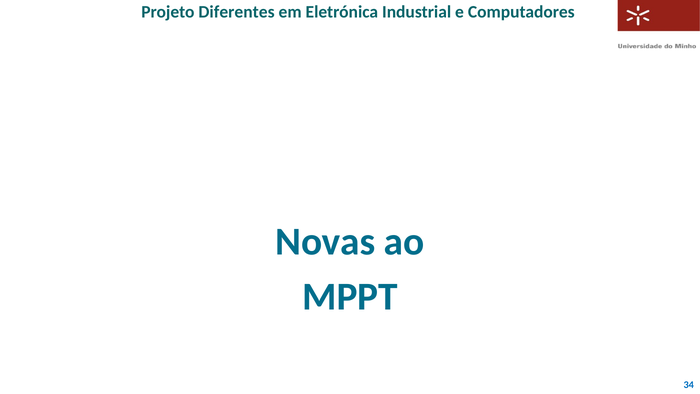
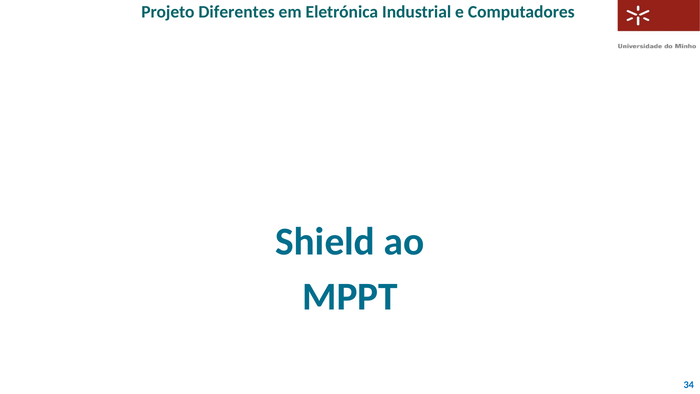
Novas: Novas -> Shield
